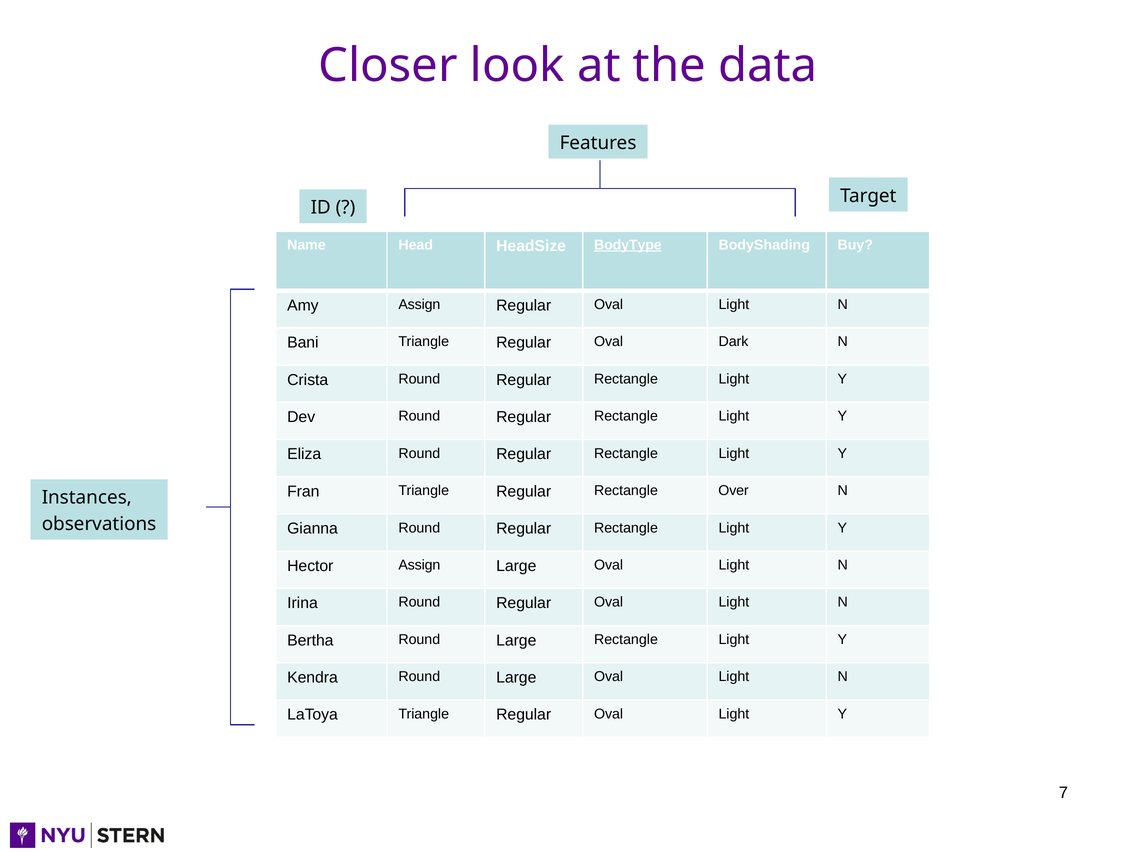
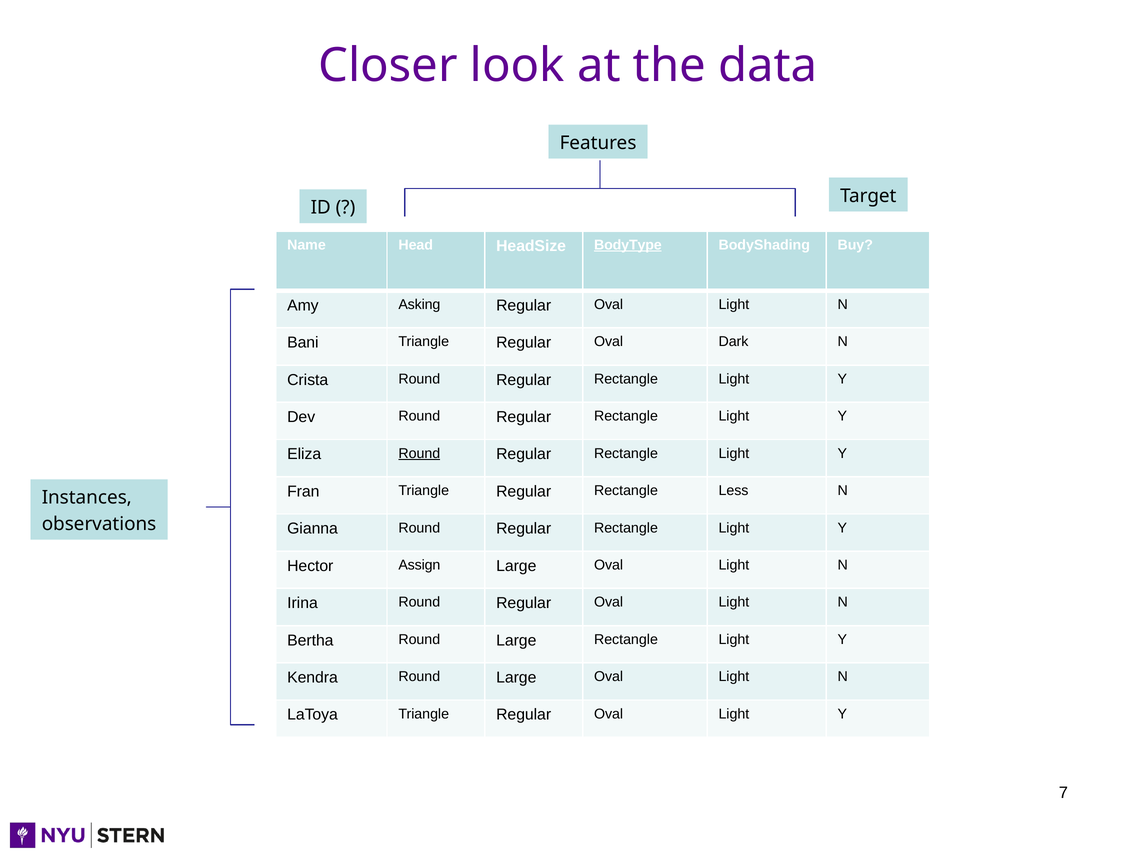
Amy Assign: Assign -> Asking
Round at (419, 453) underline: none -> present
Over: Over -> Less
